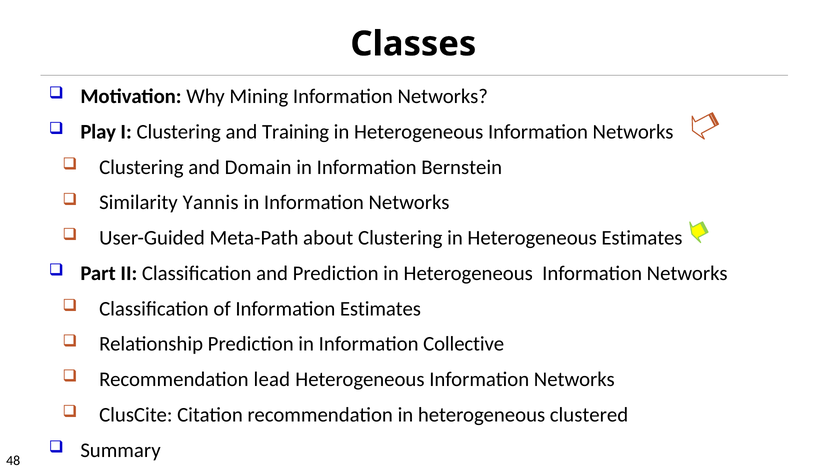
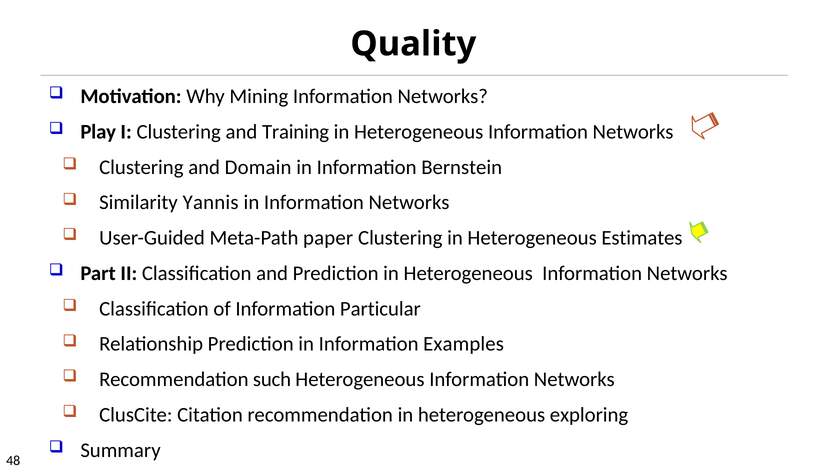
Classes: Classes -> Quality
about: about -> paper
Information Estimates: Estimates -> Particular
Collective: Collective -> Examples
lead: lead -> such
clustered: clustered -> exploring
